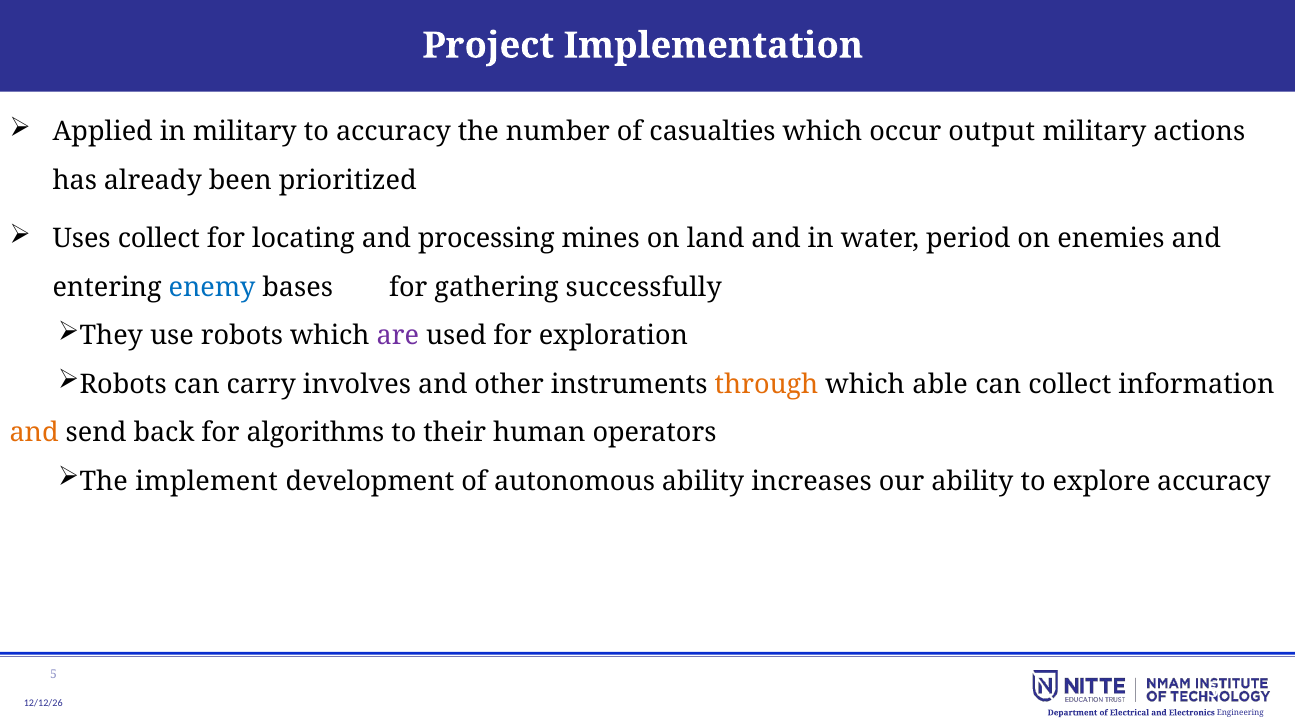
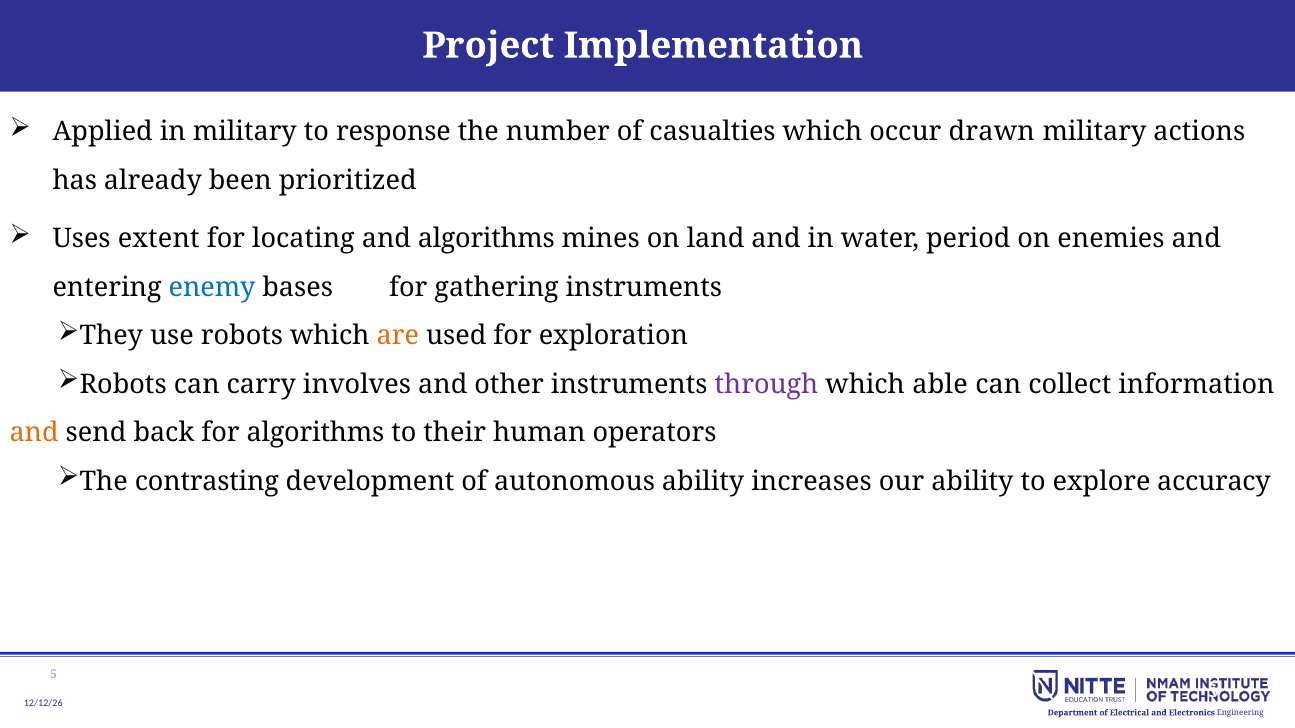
to accuracy: accuracy -> response
output: output -> drawn
Uses collect: collect -> extent
and processing: processing -> algorithms
gathering successfully: successfully -> instruments
are colour: purple -> orange
through colour: orange -> purple
implement: implement -> contrasting
